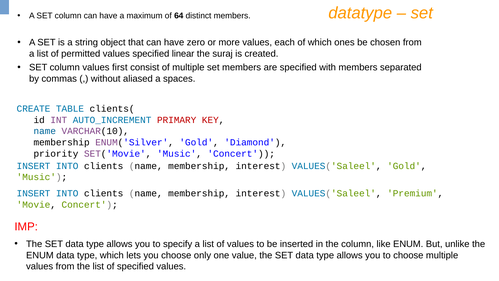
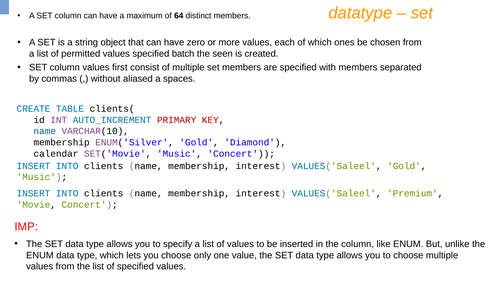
linear: linear -> batch
suraj: suraj -> seen
priority: priority -> calendar
